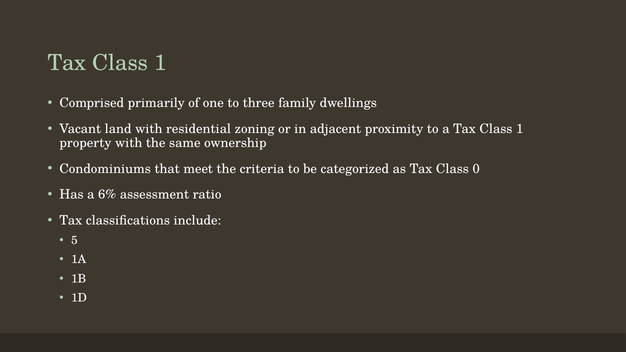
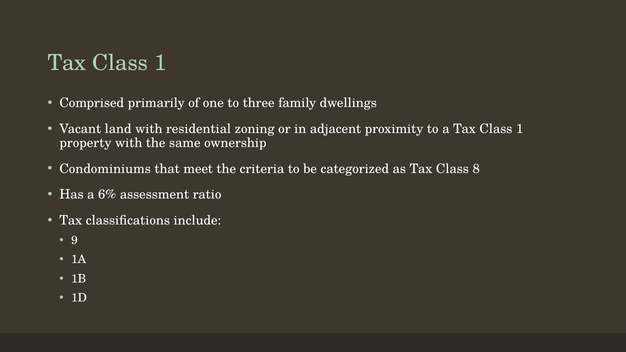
0: 0 -> 8
5: 5 -> 9
